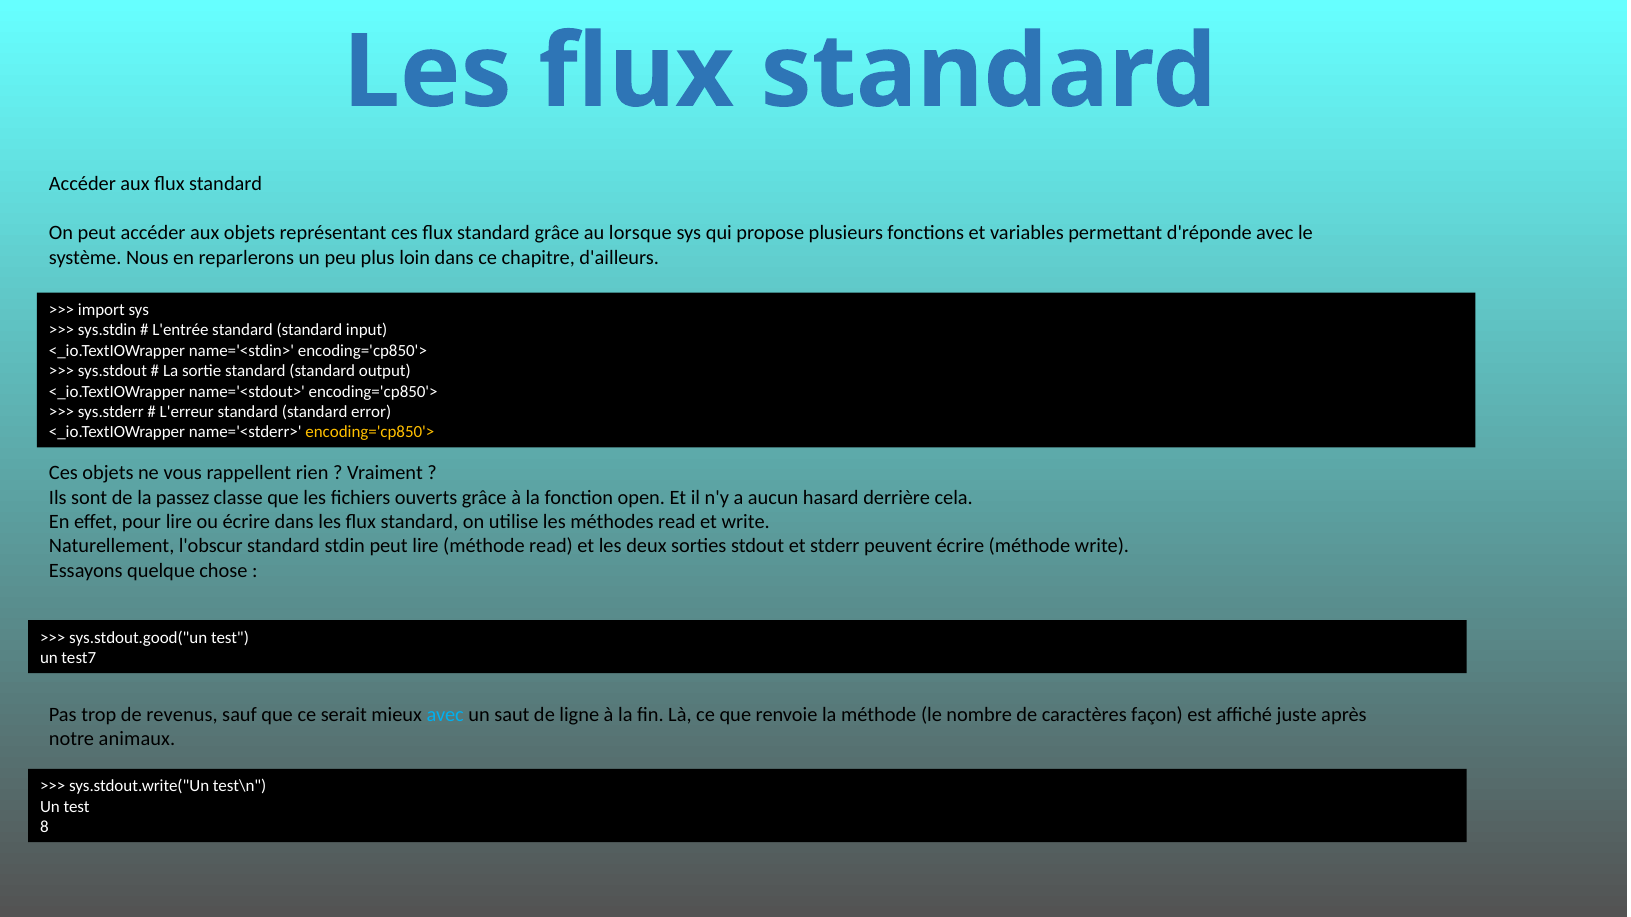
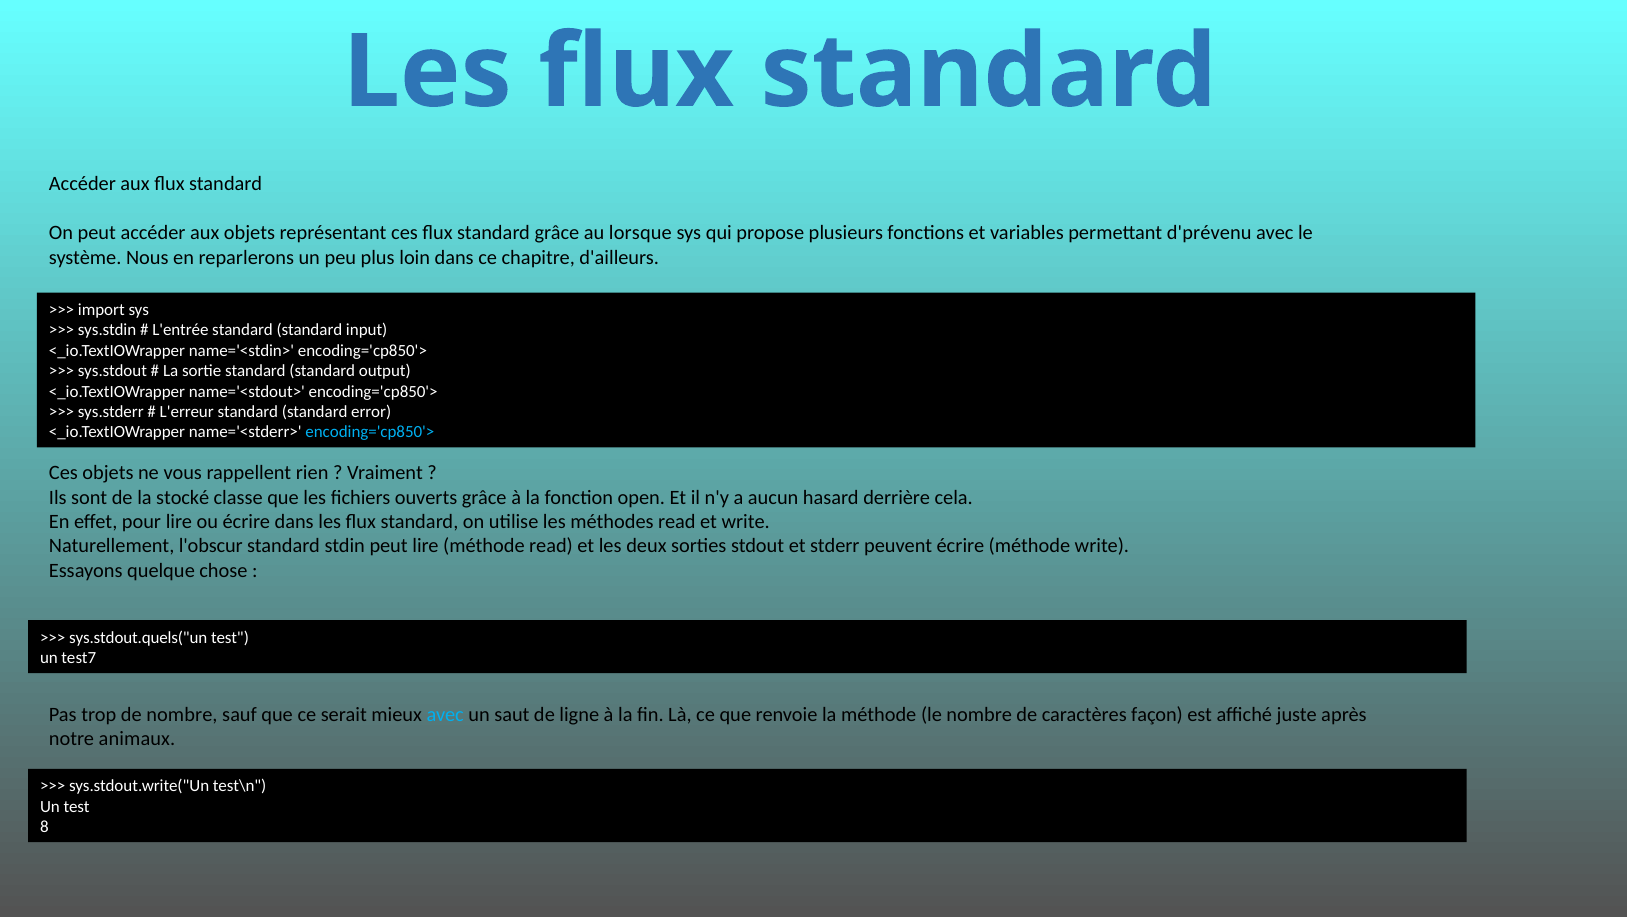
d'réponde: d'réponde -> d'prévenu
encoding='cp850'> at (370, 433) colour: yellow -> light blue
passez: passez -> stocké
sys.stdout.good("un: sys.stdout.good("un -> sys.stdout.quels("un
de revenus: revenus -> nombre
